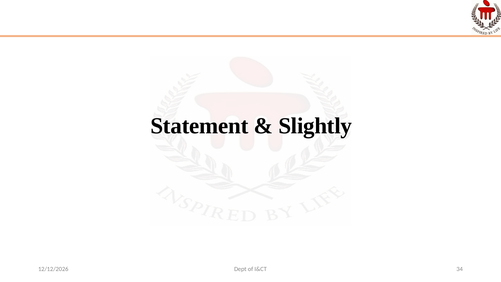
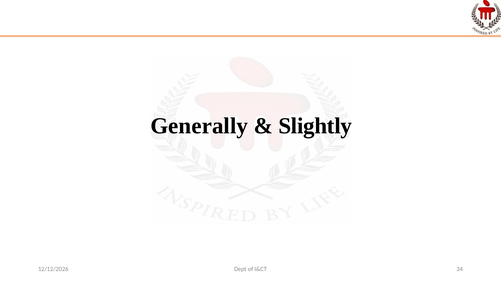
Statement: Statement -> Generally
